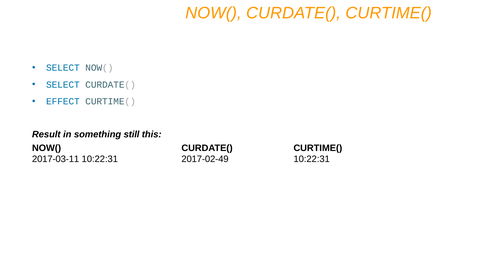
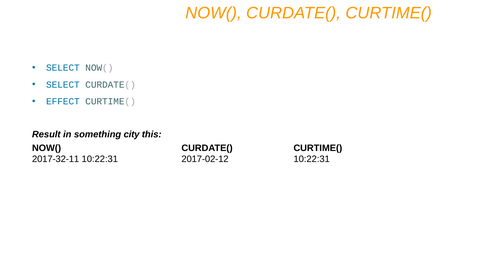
still: still -> city
2017-03-11: 2017-03-11 -> 2017-32-11
2017-02-49: 2017-02-49 -> 2017-02-12
